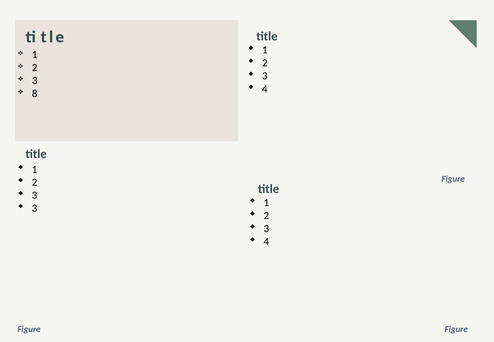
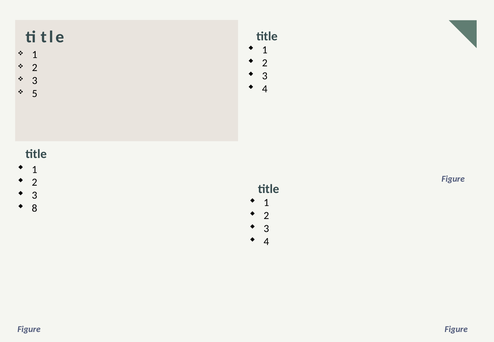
8: 8 -> 5
3 at (35, 208): 3 -> 8
